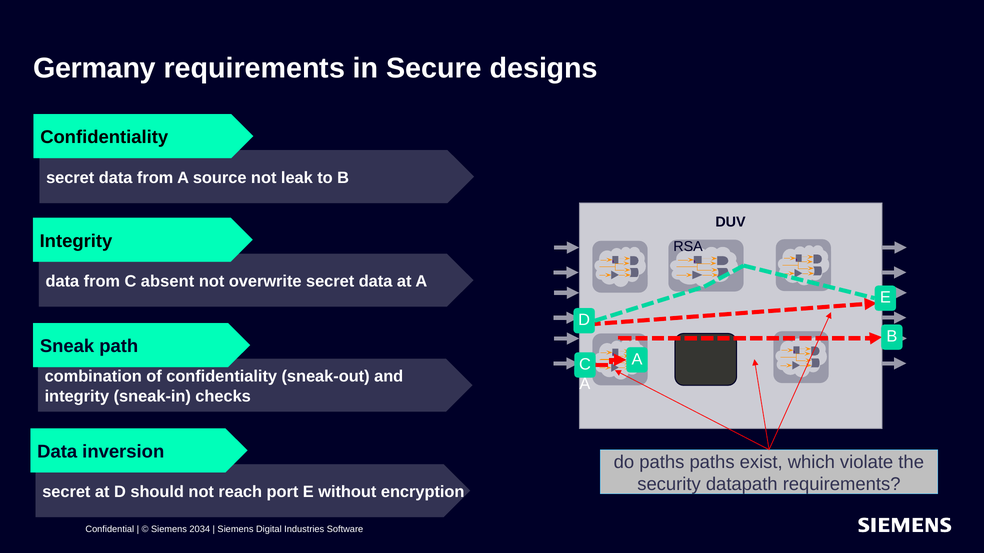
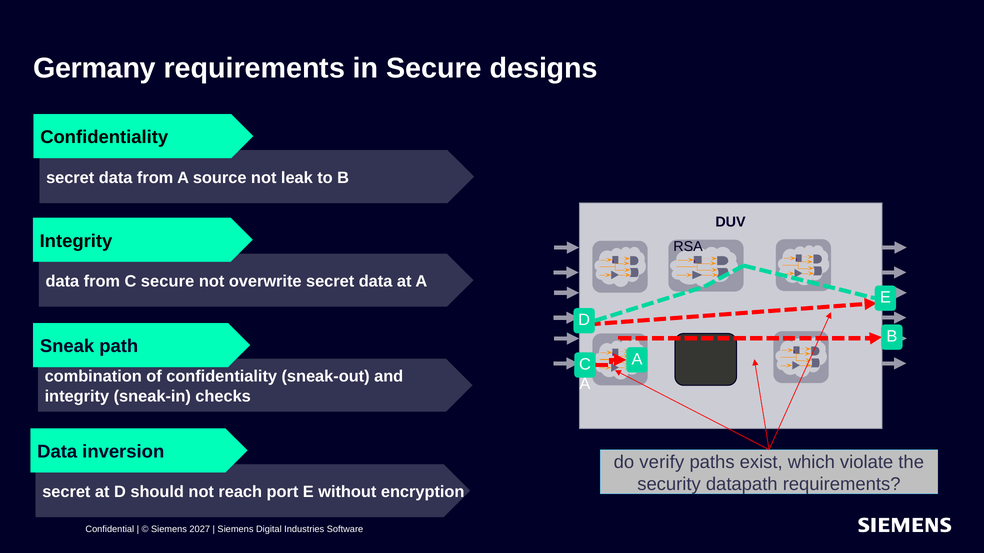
C absent: absent -> secure
do paths: paths -> verify
2034: 2034 -> 2027
